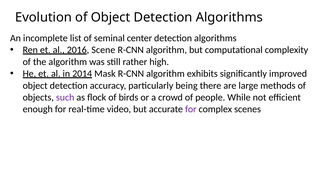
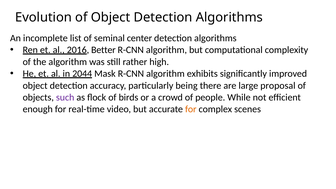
Scene: Scene -> Better
2014: 2014 -> 2044
methods: methods -> proposal
for at (191, 109) colour: purple -> orange
